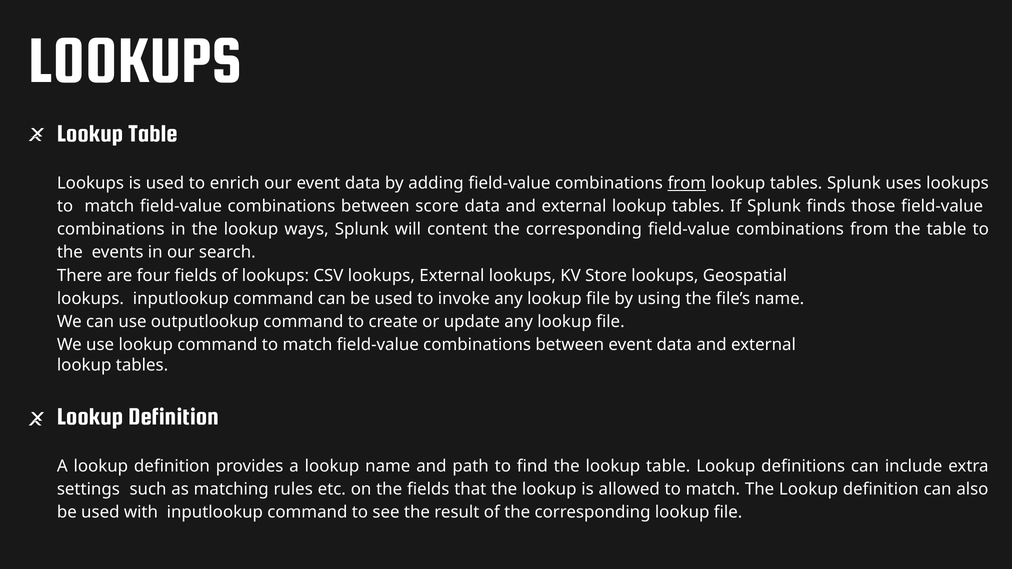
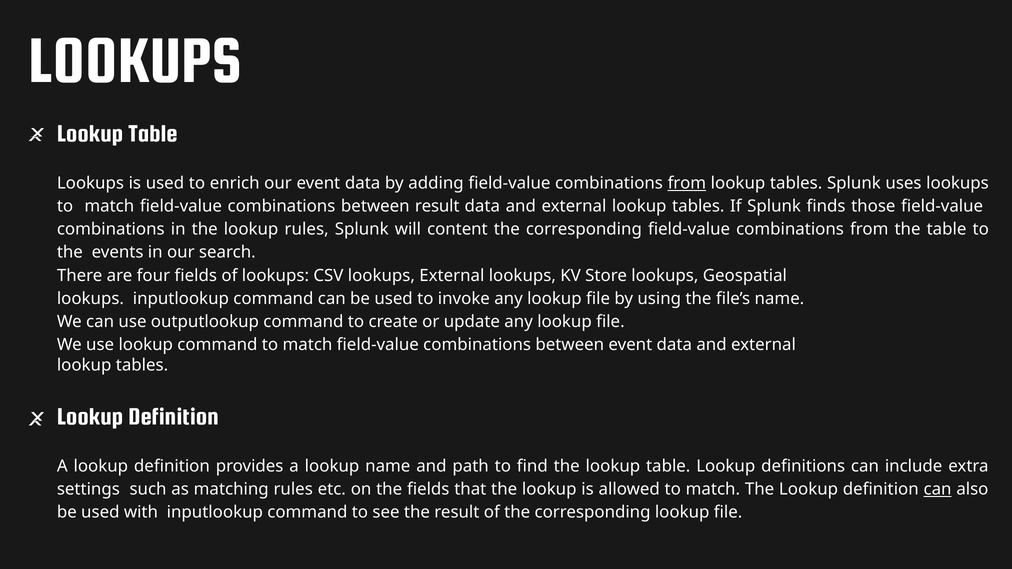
between score: score -> result
lookup ways: ways -> rules
can at (938, 489) underline: none -> present
